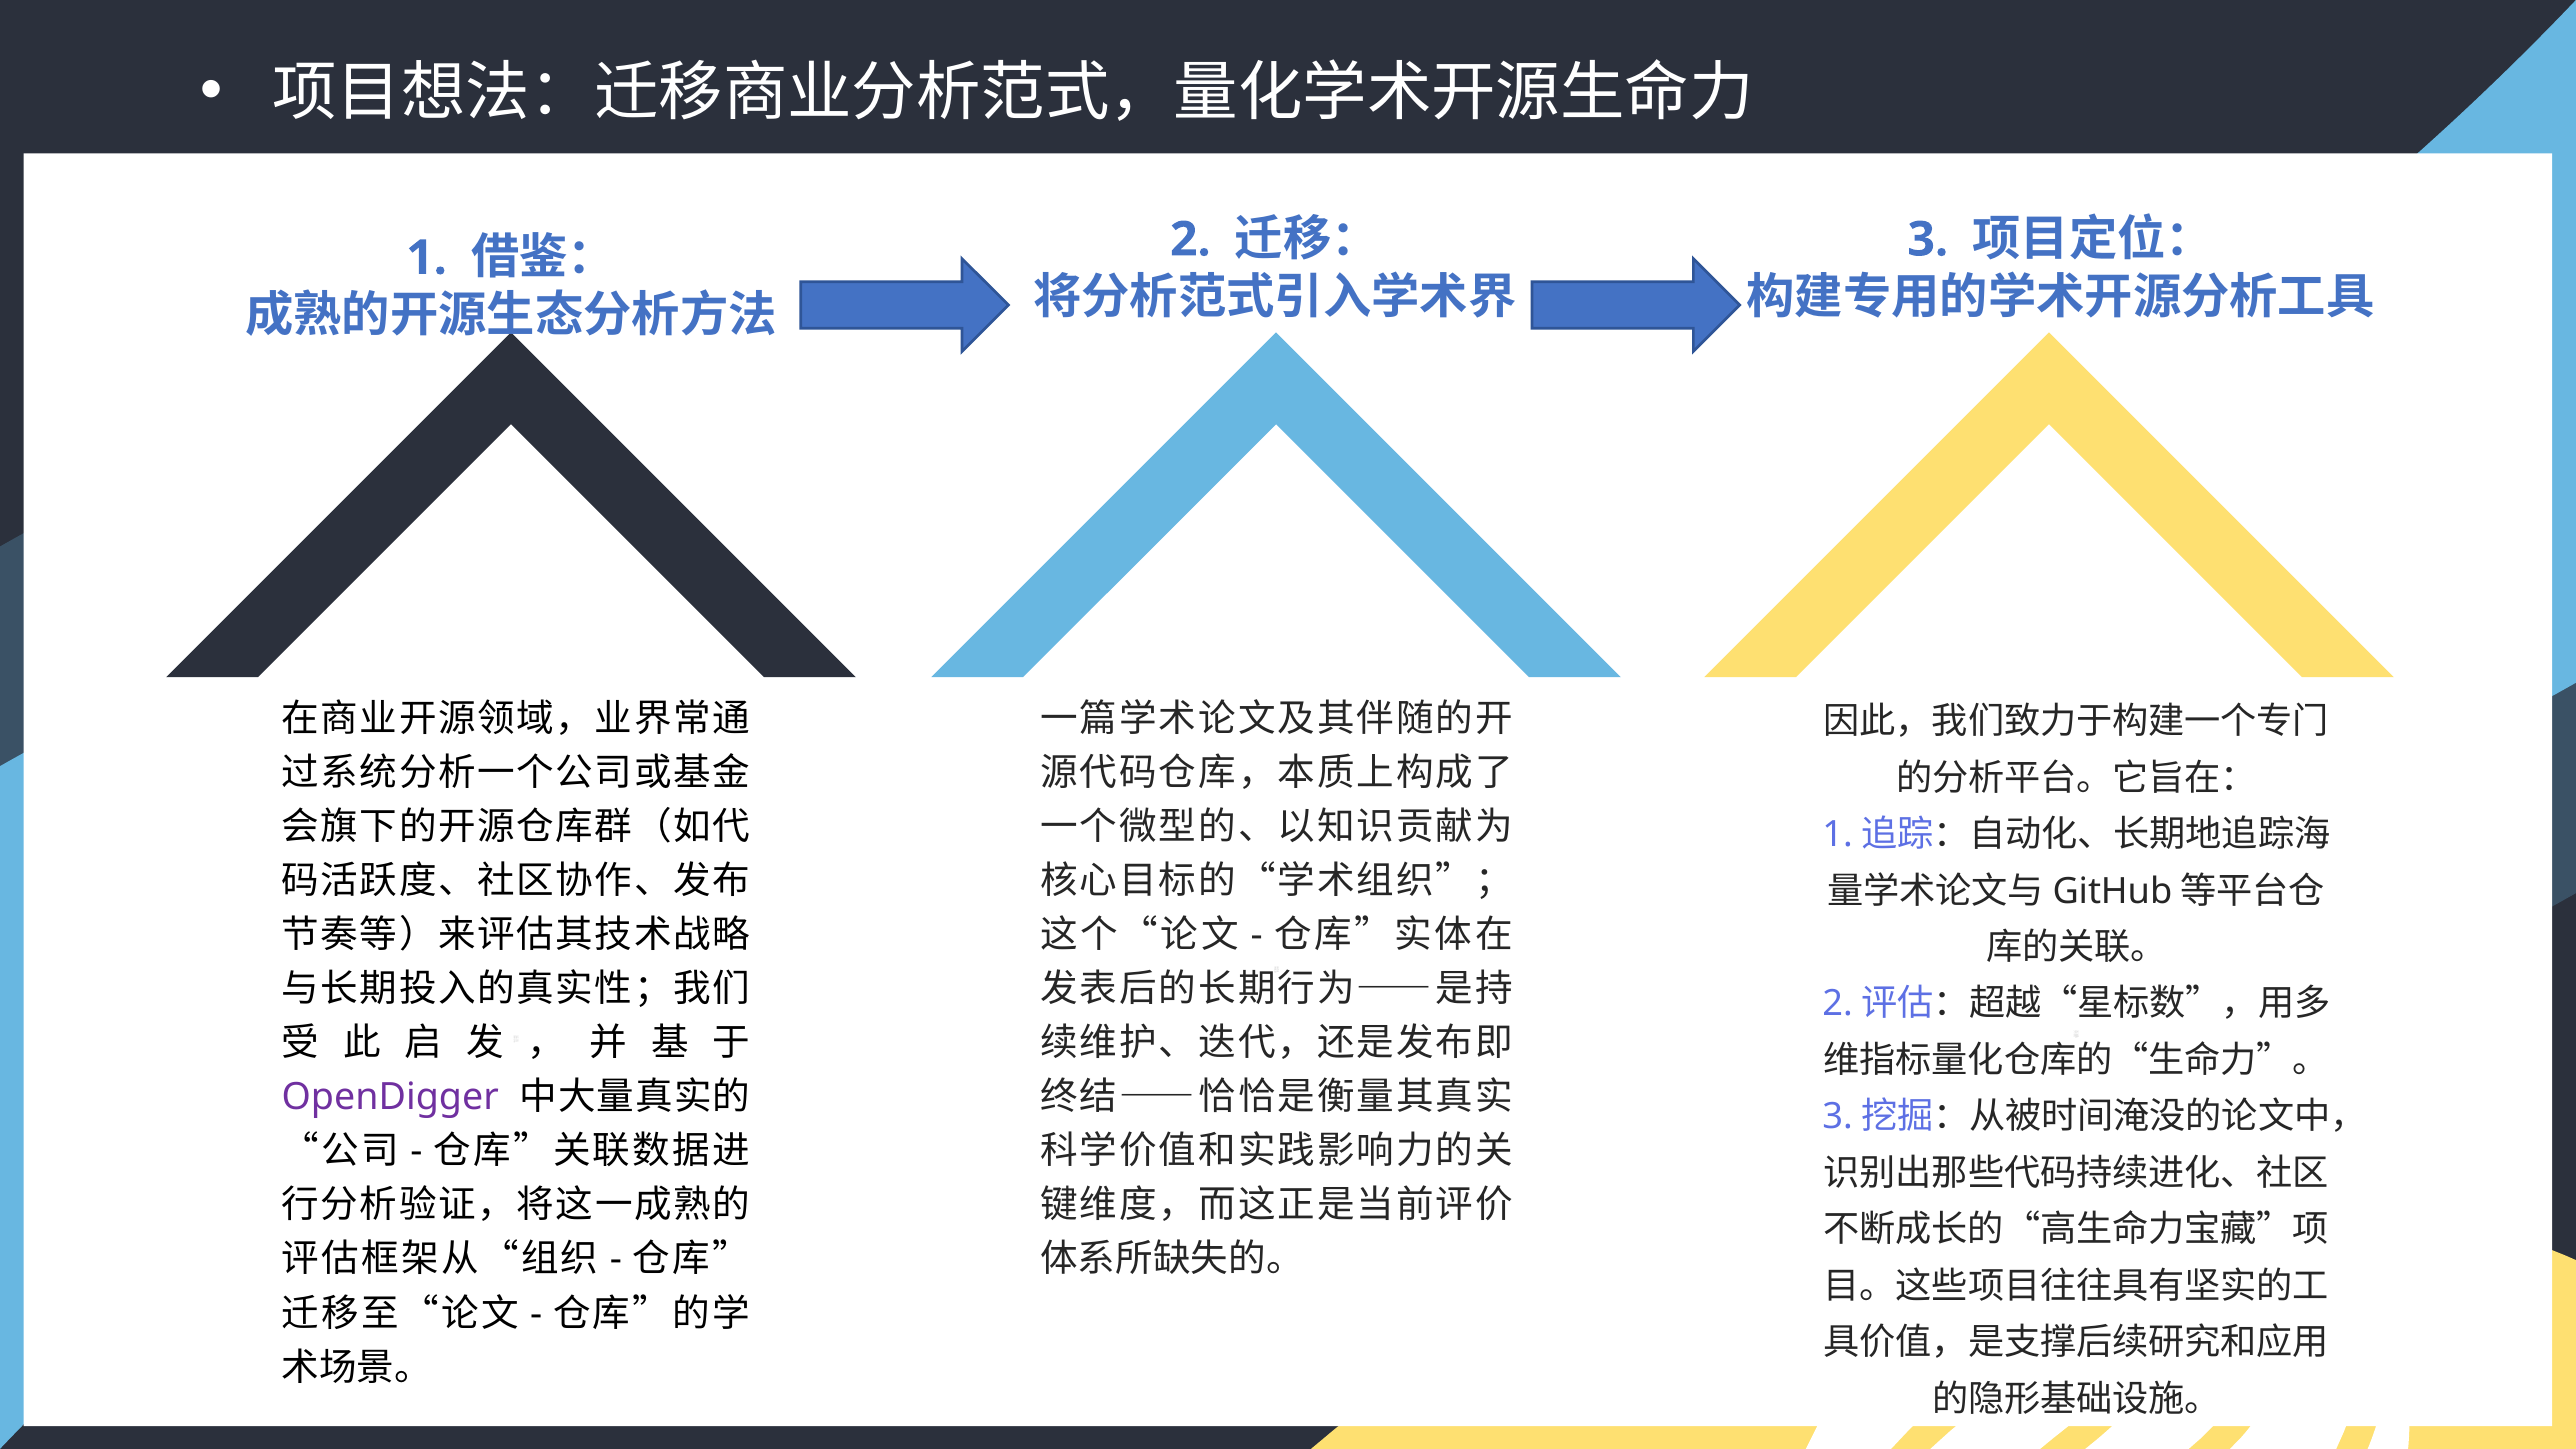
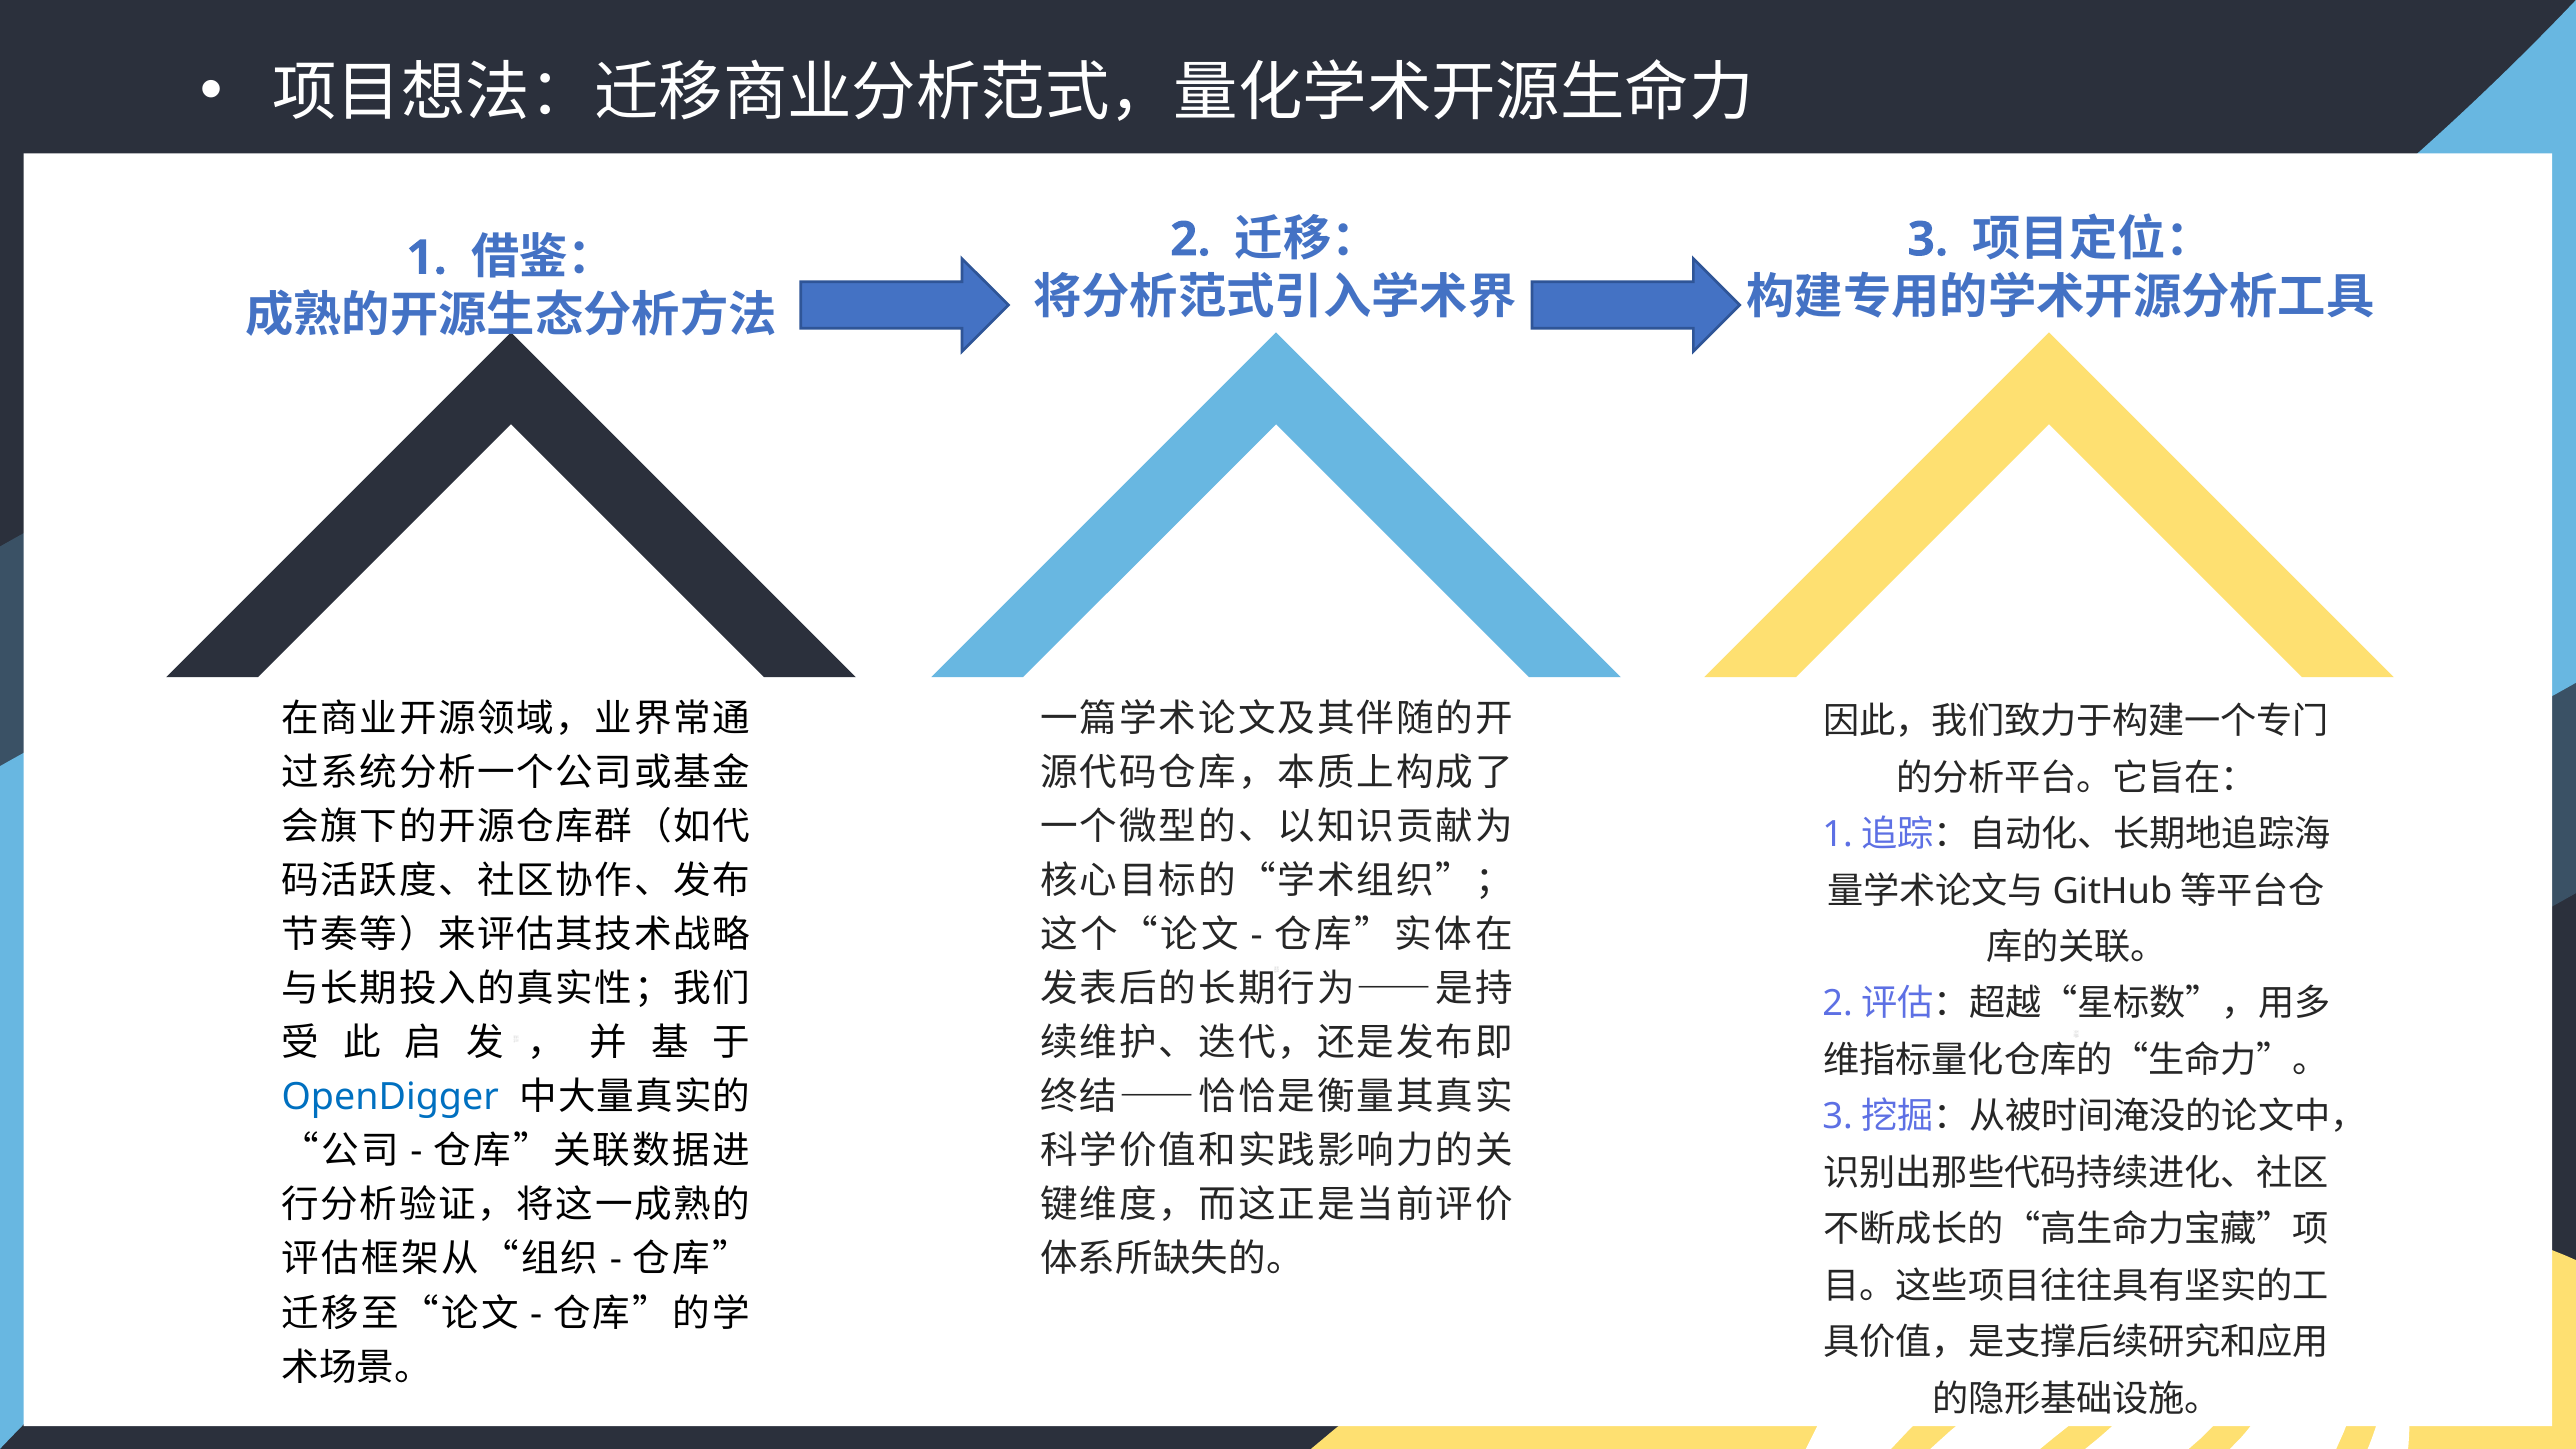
OpenDigger colour: purple -> blue
